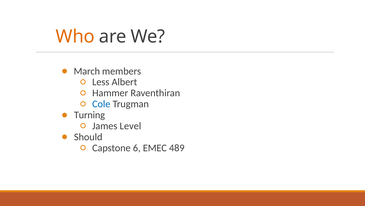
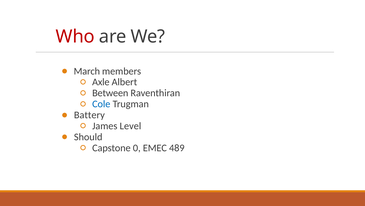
Who colour: orange -> red
Less: Less -> Axle
Hammer: Hammer -> Between
Turning: Turning -> Battery
6: 6 -> 0
